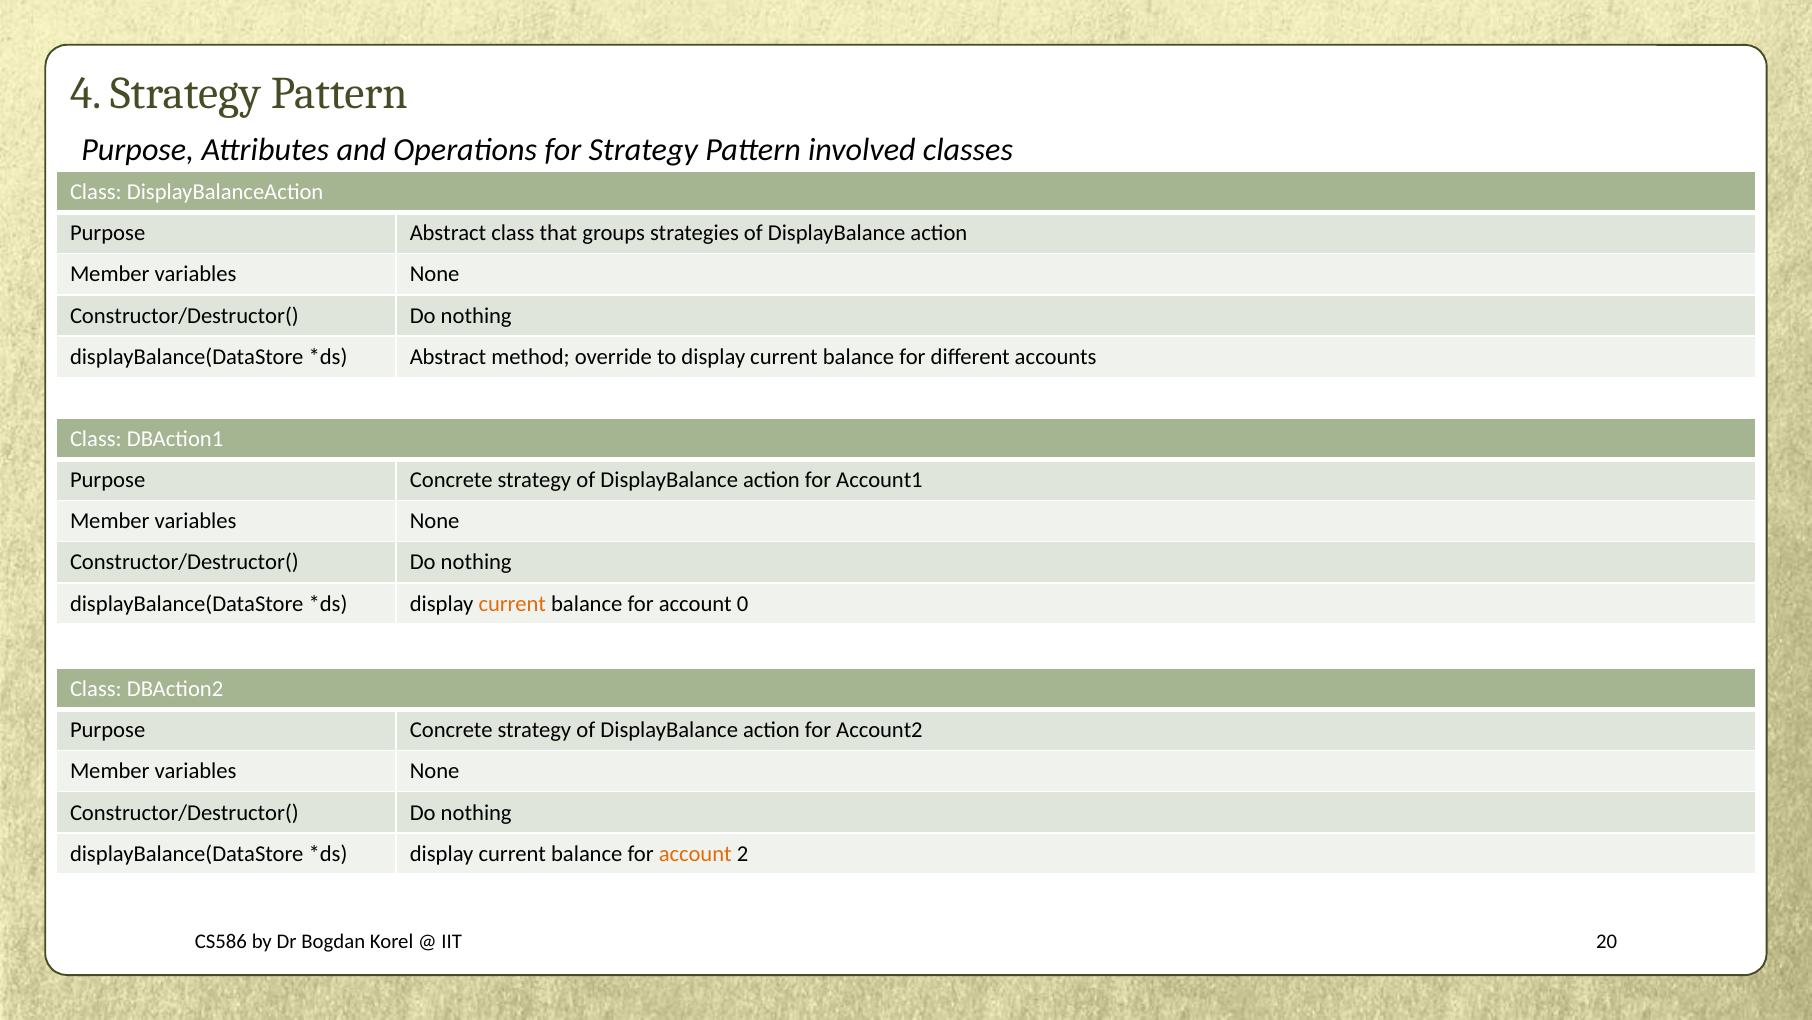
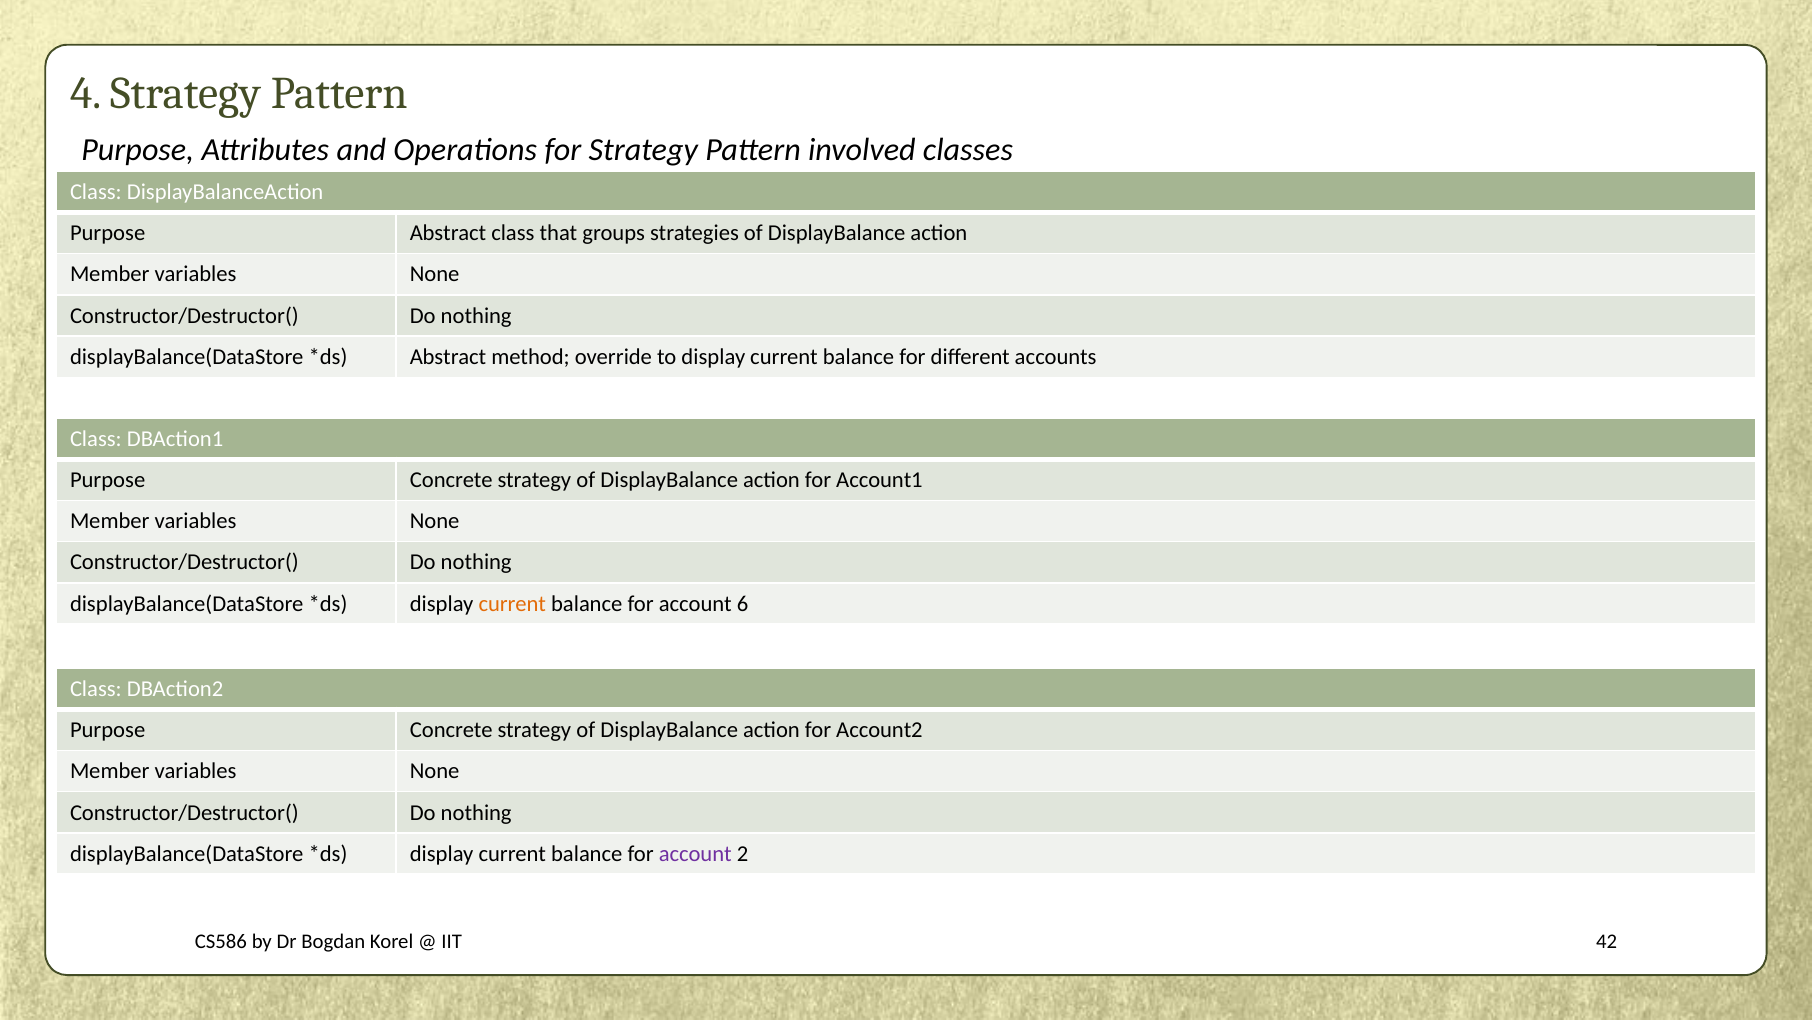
0: 0 -> 6
account at (695, 853) colour: orange -> purple
20: 20 -> 42
